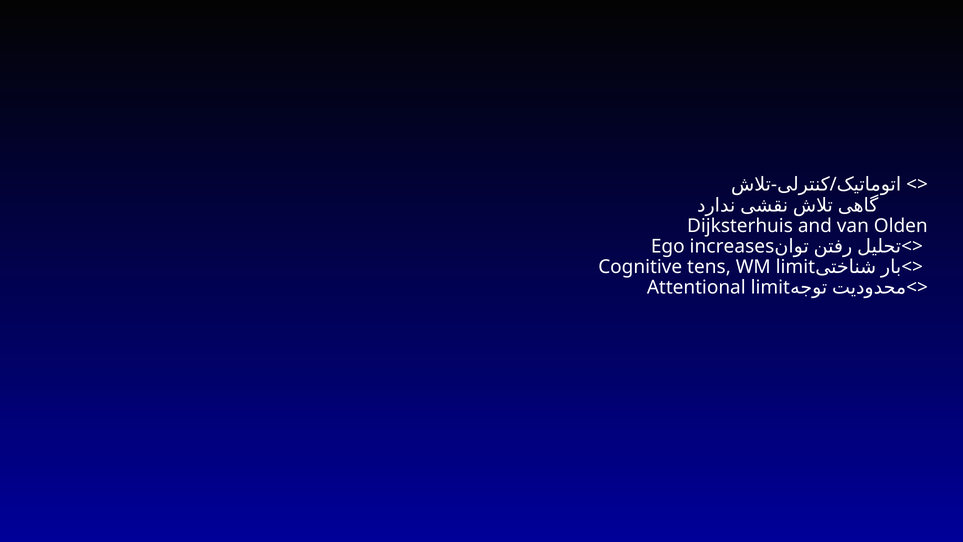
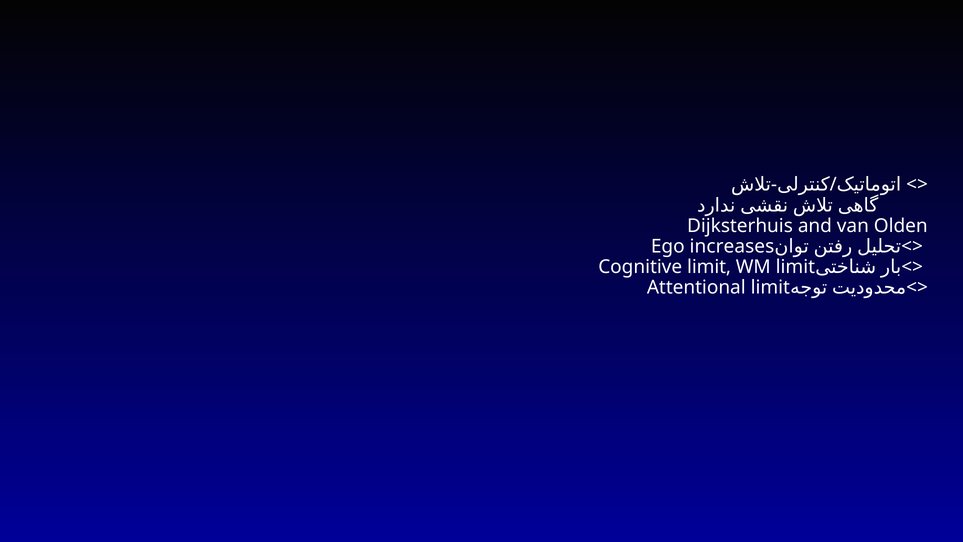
tens at (709, 267): tens -> limit
